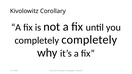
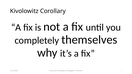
completely completely: completely -> themselves
